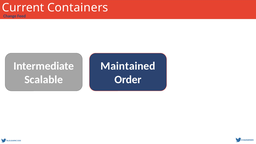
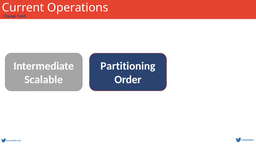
Containers: Containers -> Operations
Maintained: Maintained -> Partitioning
